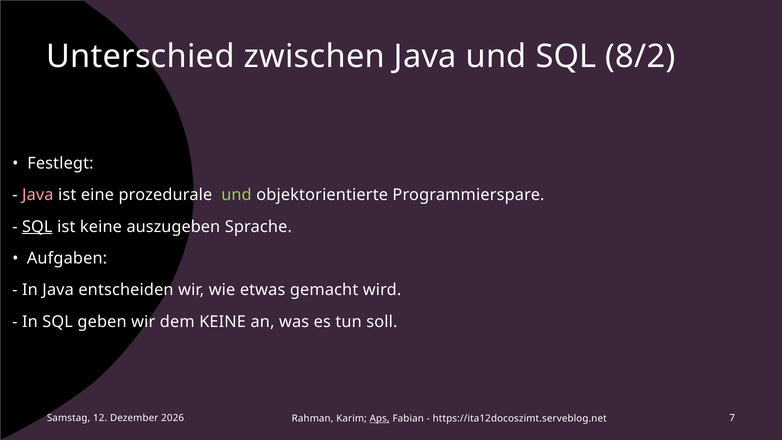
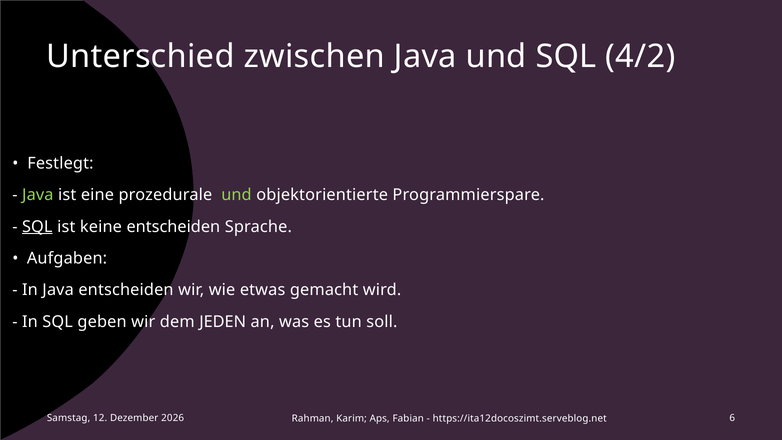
8/2: 8/2 -> 4/2
Java at (38, 195) colour: pink -> light green
keine auszugeben: auszugeben -> entscheiden
dem KEINE: KEINE -> JEDEN
Aps underline: present -> none
7: 7 -> 6
